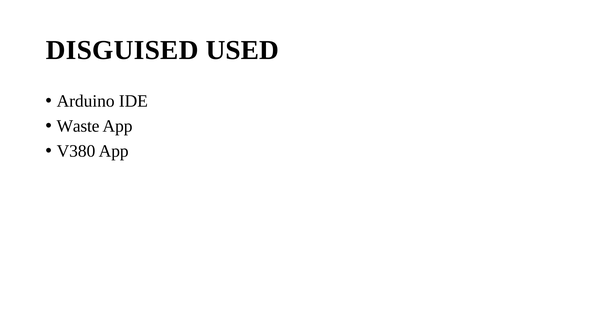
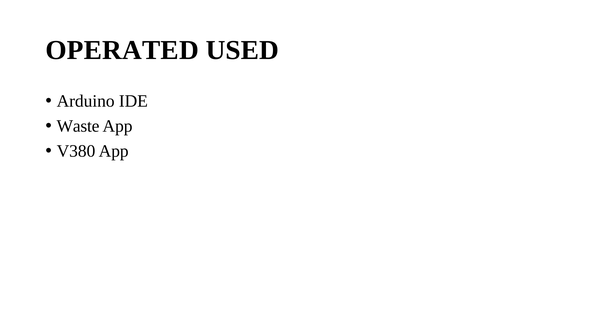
DISGUISED: DISGUISED -> OPERATED
